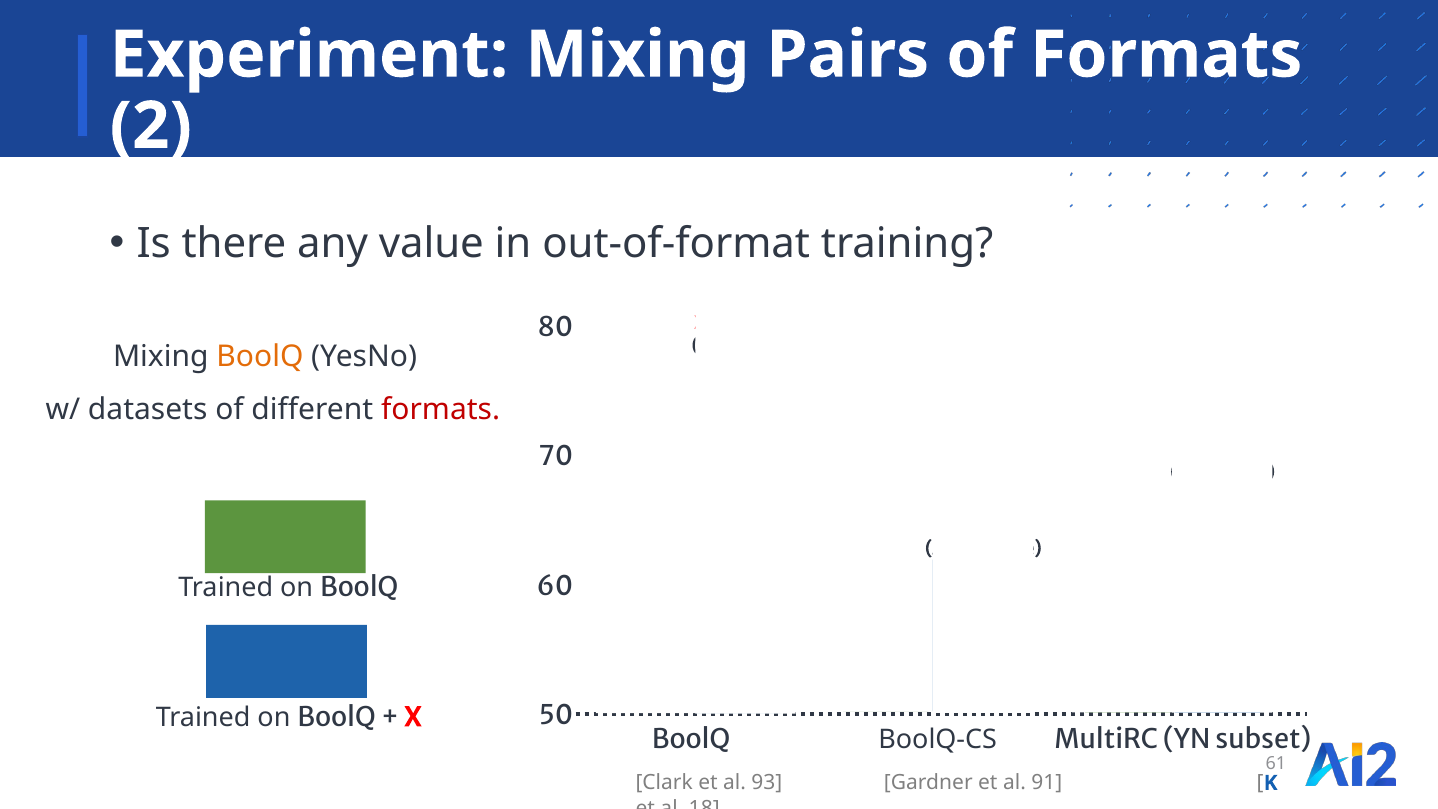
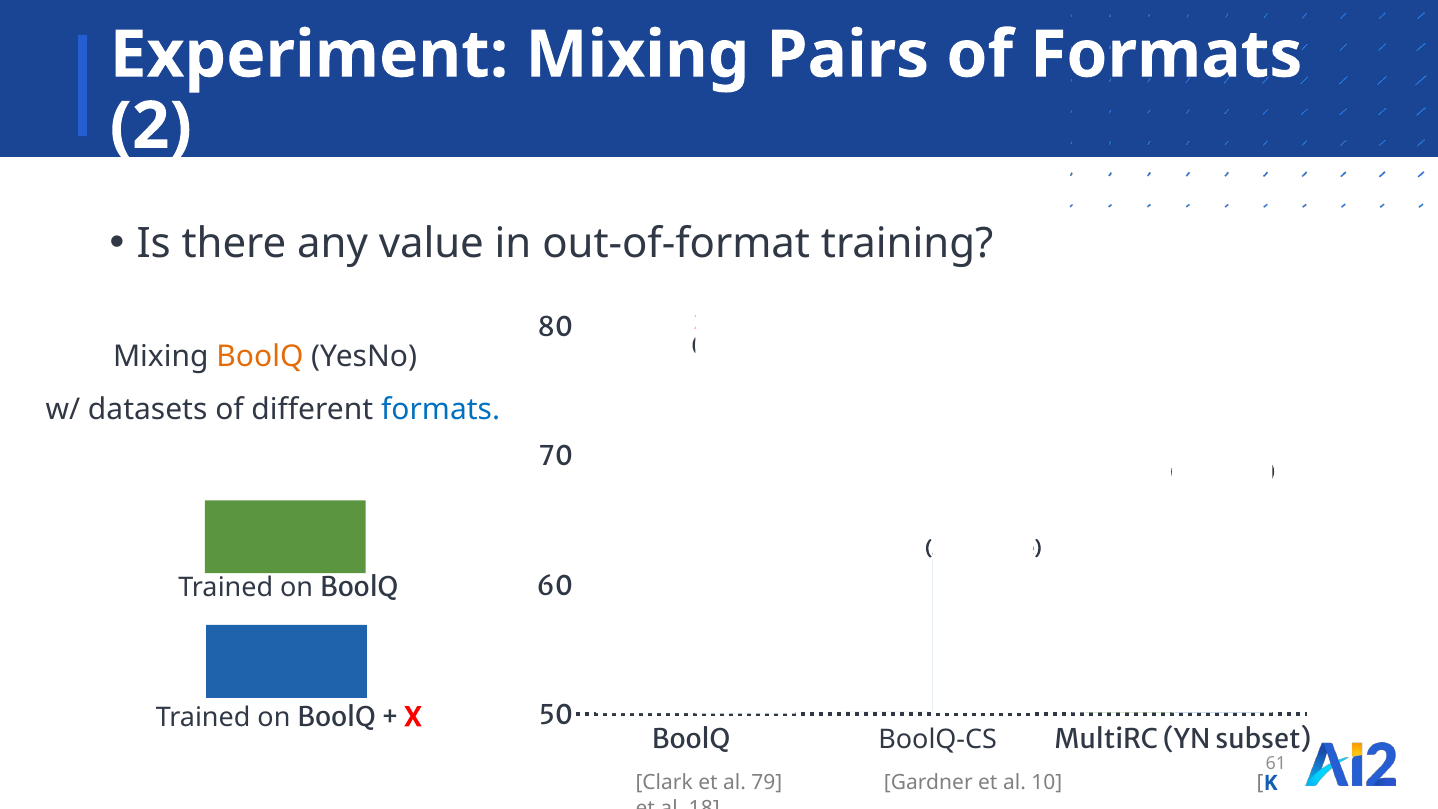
formats at (441, 410) colour: red -> blue
93: 93 -> 79
91: 91 -> 10
